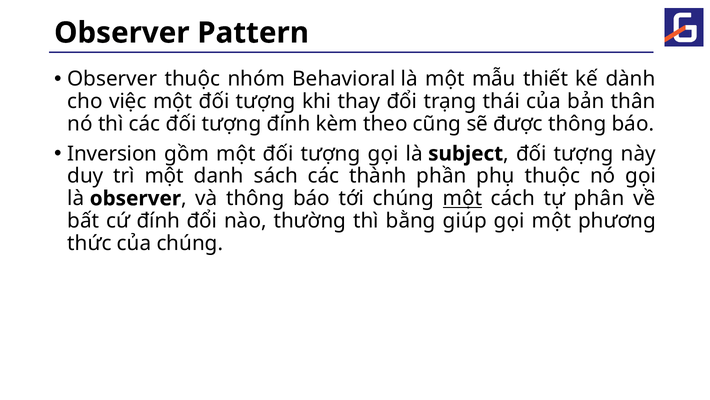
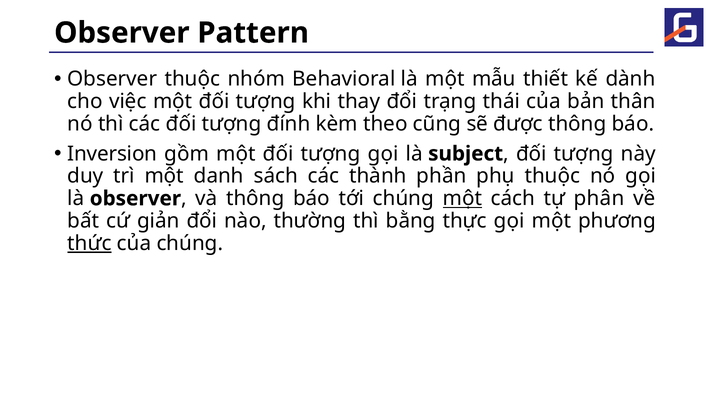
cứ đính: đính -> giản
giúp: giúp -> thực
thức underline: none -> present
